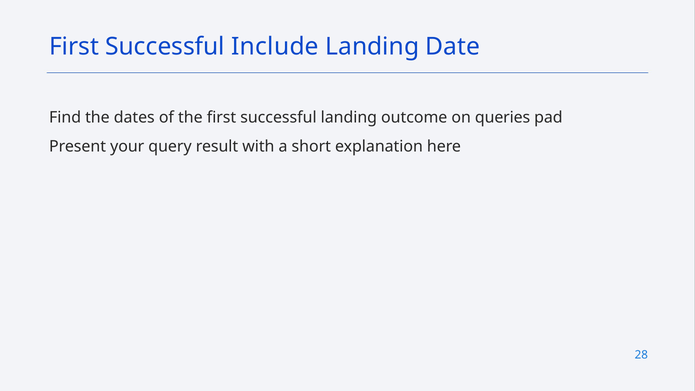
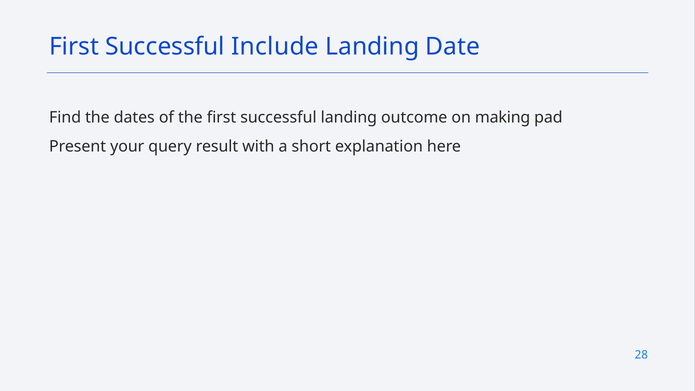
queries: queries -> making
